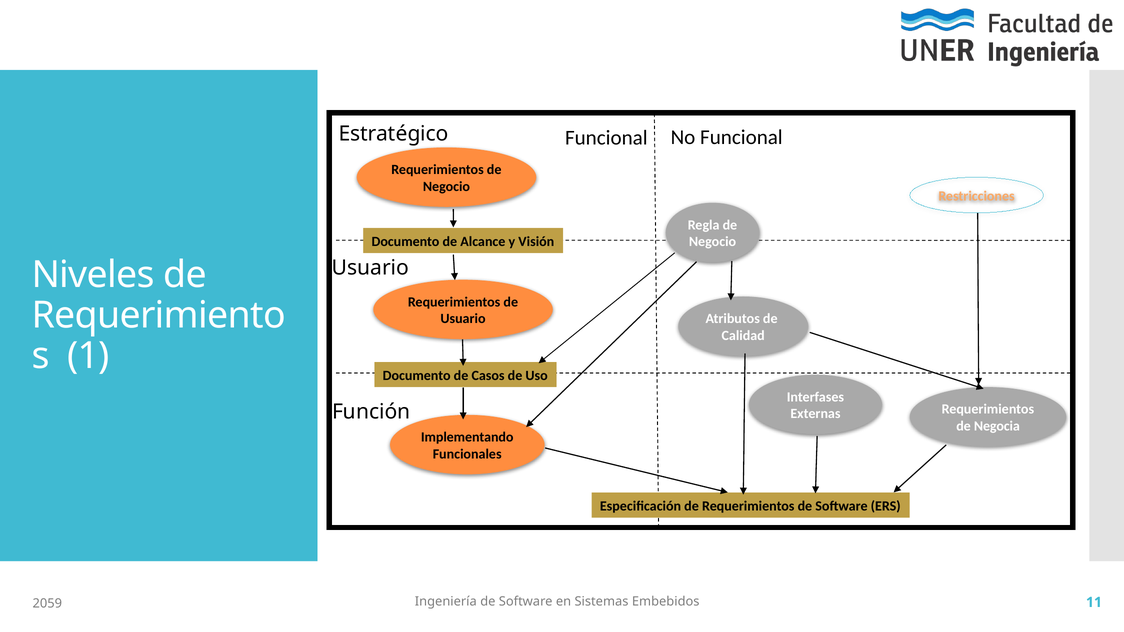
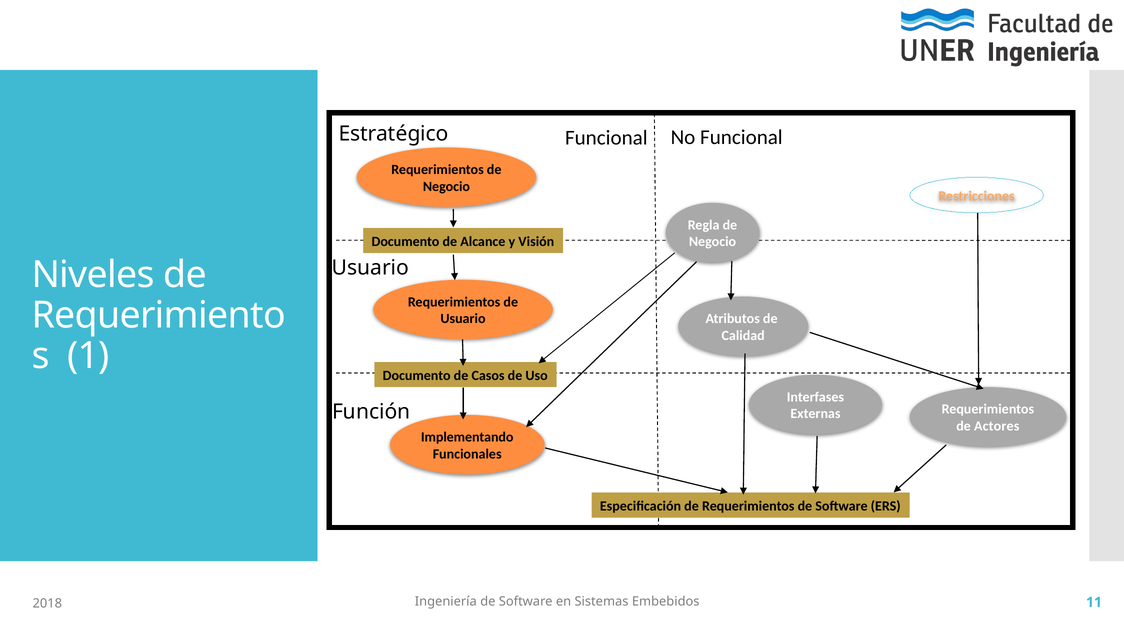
Negocia: Negocia -> Actores
2059: 2059 -> 2018
